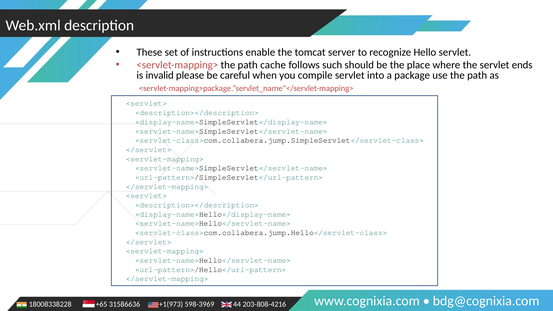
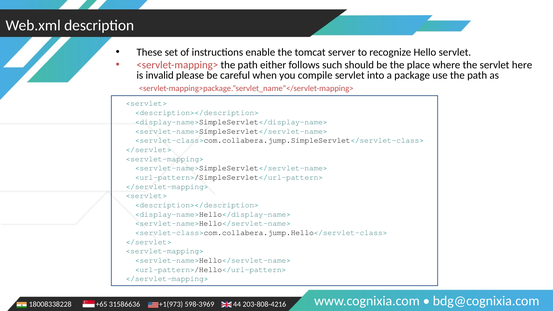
cache: cache -> either
ends: ends -> here
